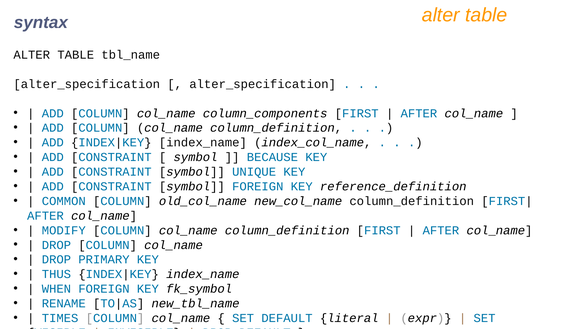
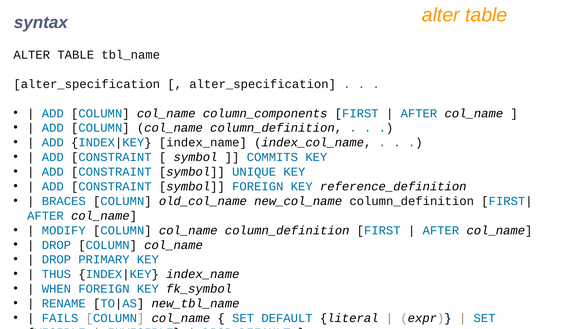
BECAUSE: BECAUSE -> COMMITS
COMMON: COMMON -> BRACES
TIMES: TIMES -> FAILS
